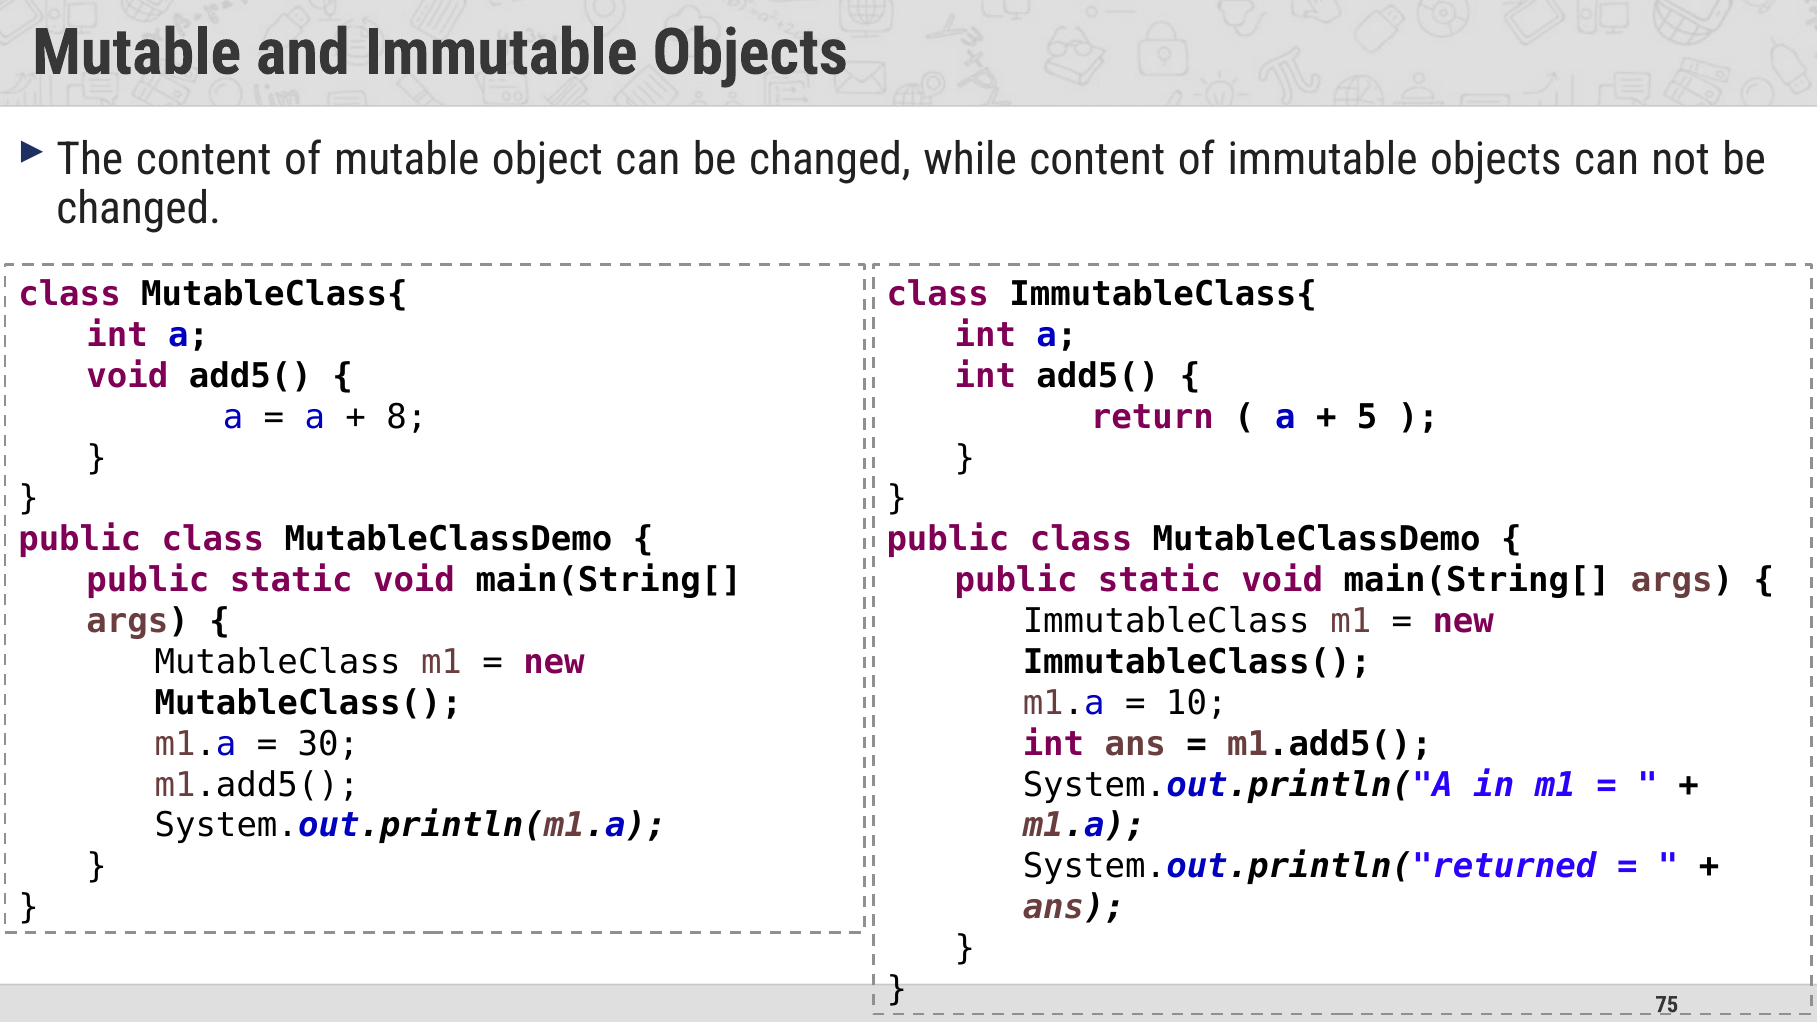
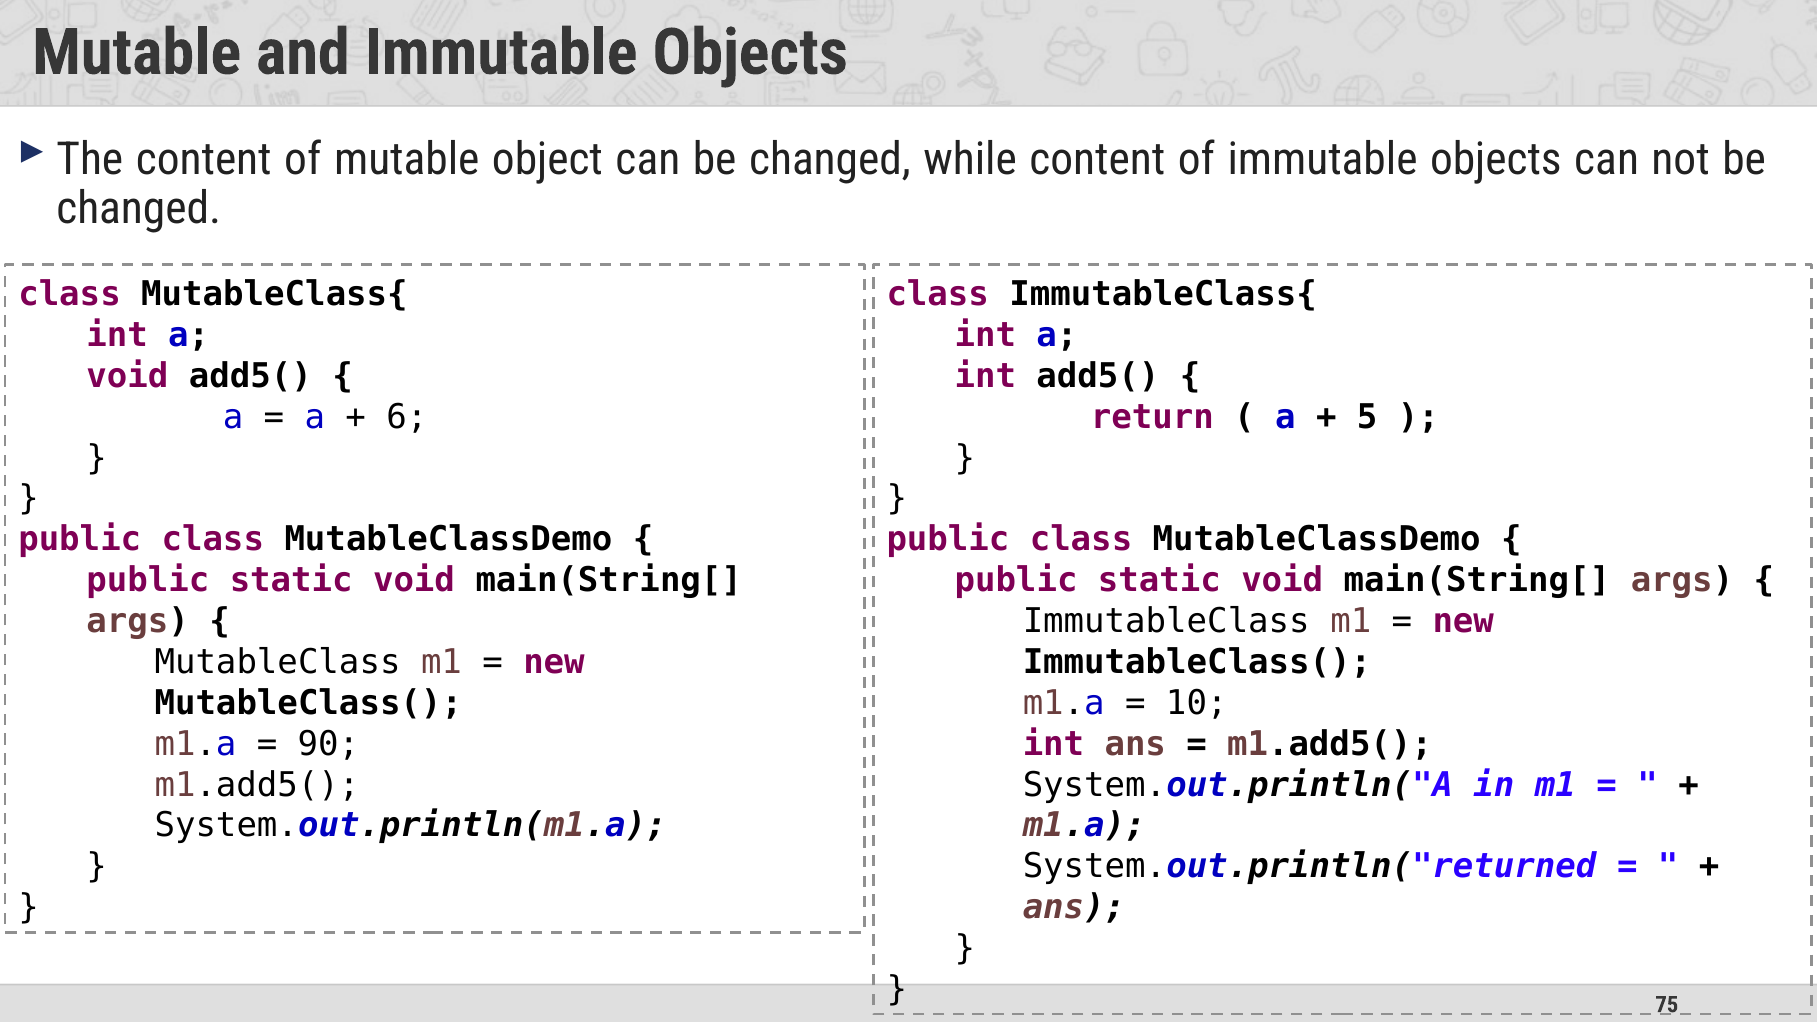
8: 8 -> 6
30: 30 -> 90
